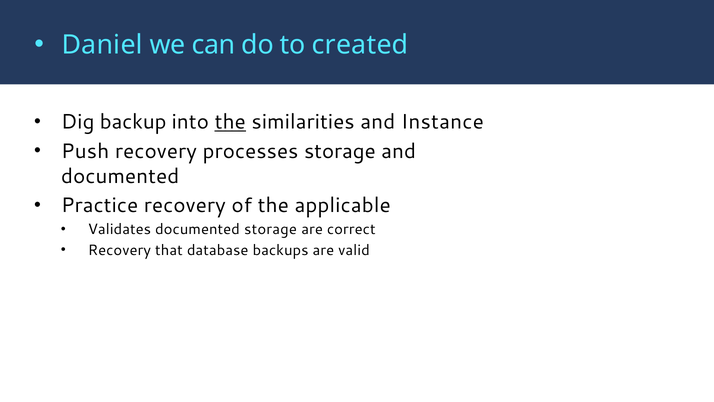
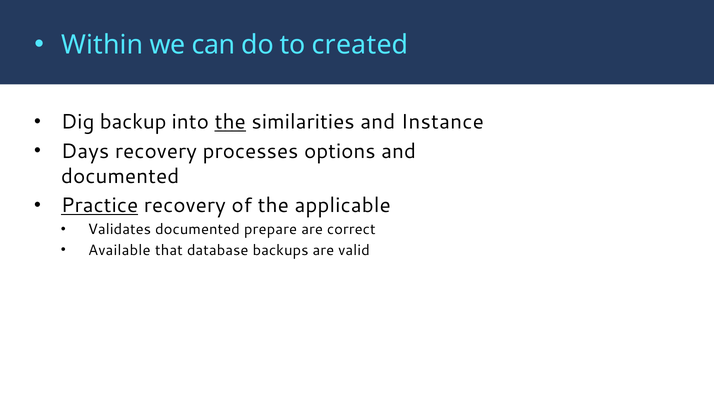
Daniel: Daniel -> Within
Push: Push -> Days
processes storage: storage -> options
Practice underline: none -> present
documented storage: storage -> prepare
Recovery at (119, 250): Recovery -> Available
